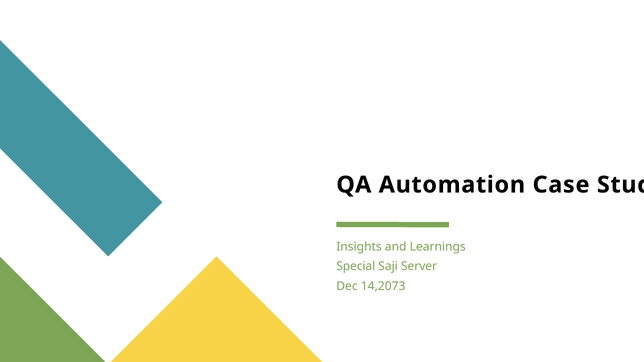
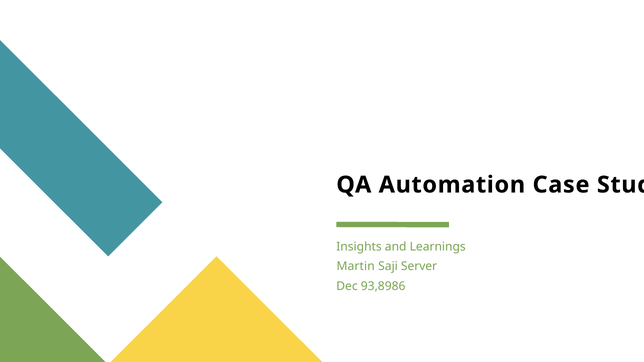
Special: Special -> Martin
14,2073: 14,2073 -> 93,8986
